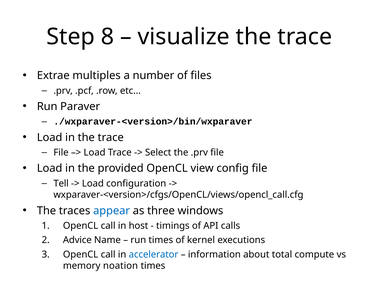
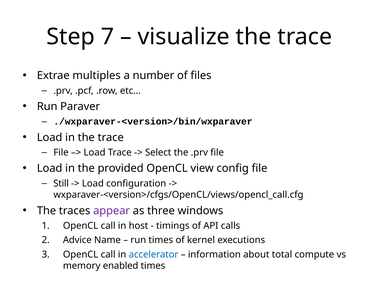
8: 8 -> 7
Tell: Tell -> Still
appear colour: blue -> purple
noation: noation -> enabled
